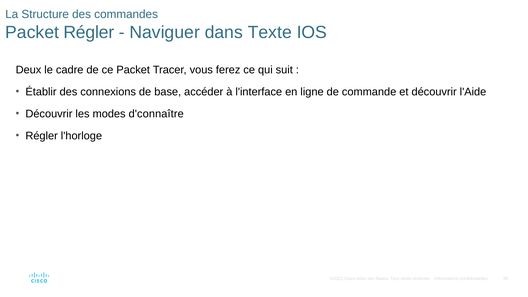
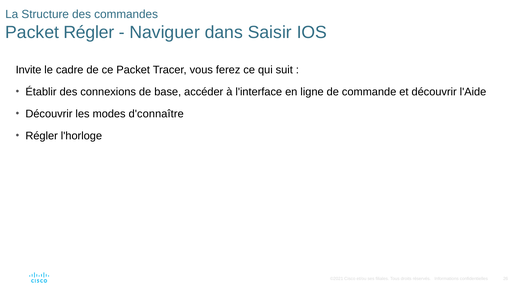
Texte: Texte -> Saisir
Deux: Deux -> Invite
